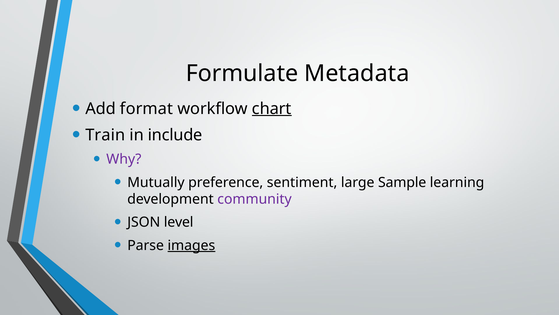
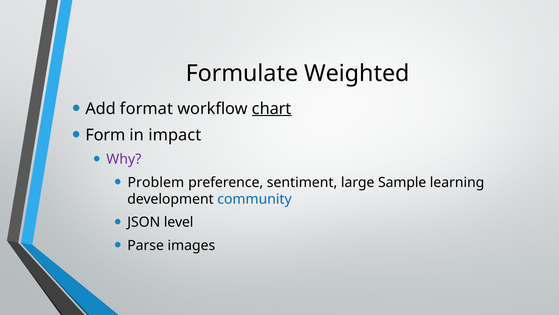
Metadata: Metadata -> Weighted
Train: Train -> Form
include: include -> impact
Mutually: Mutually -> Problem
community colour: purple -> blue
images underline: present -> none
